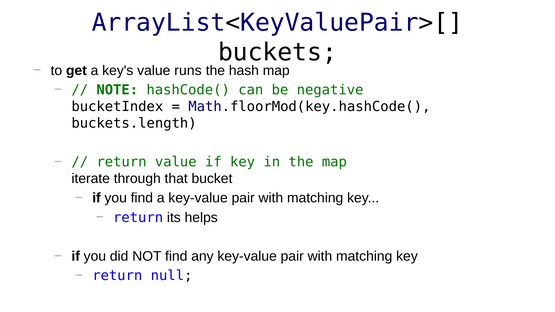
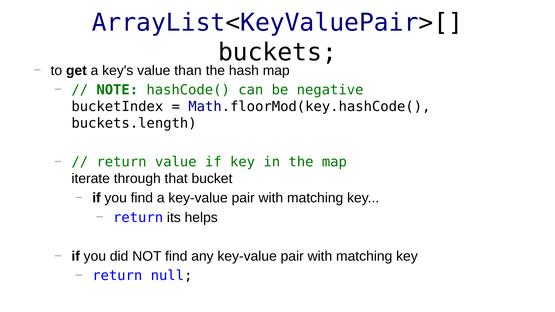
runs: runs -> than
